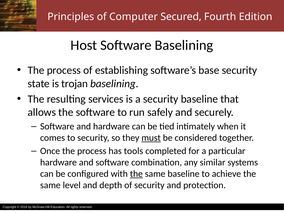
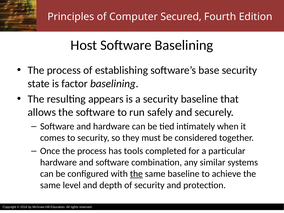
trojan: trojan -> factor
services: services -> appears
must underline: present -> none
